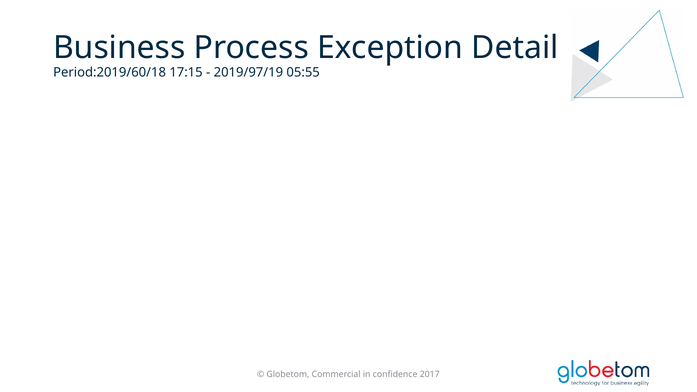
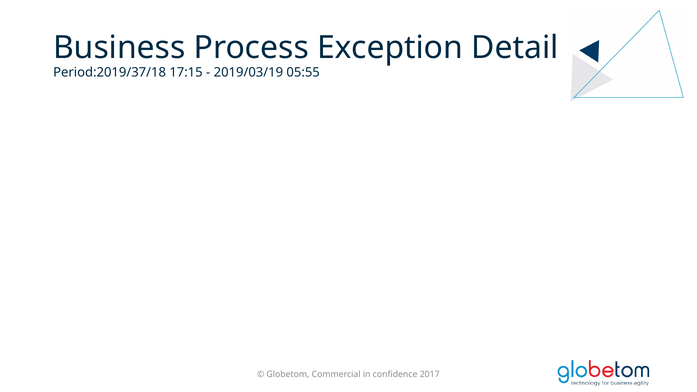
Period:2019/60/18: Period:2019/60/18 -> Period:2019/37/18
2019/97/19: 2019/97/19 -> 2019/03/19
